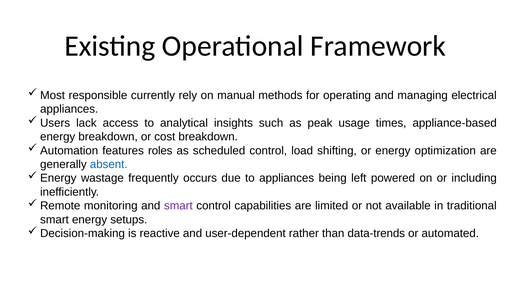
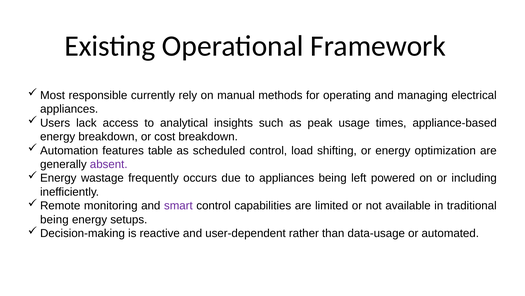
roles: roles -> table
absent colour: blue -> purple
smart at (54, 219): smart -> being
data-trends: data-trends -> data-usage
